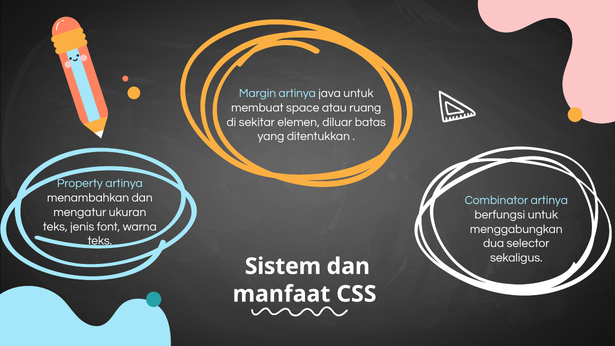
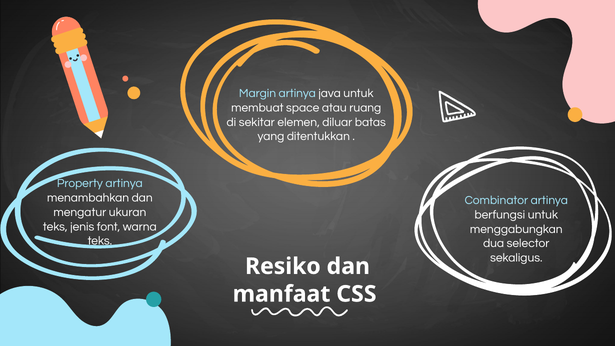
Sistem: Sistem -> Resiko
